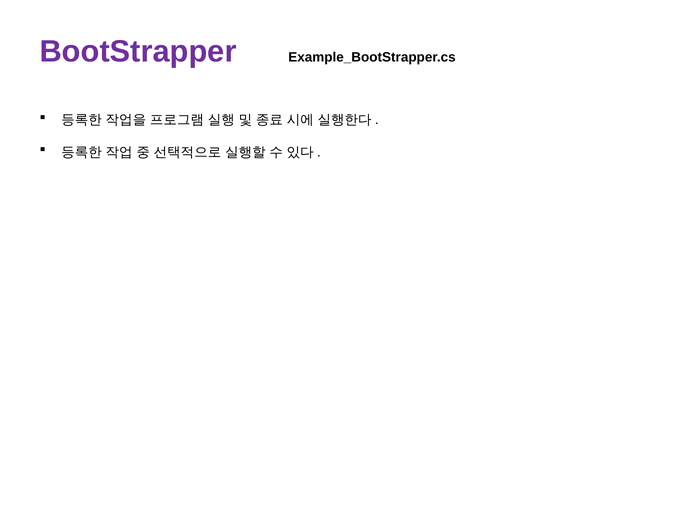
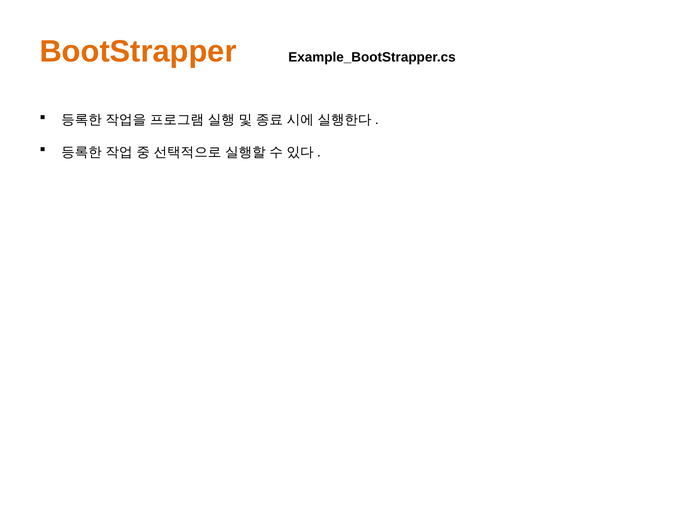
BootStrapper colour: purple -> orange
